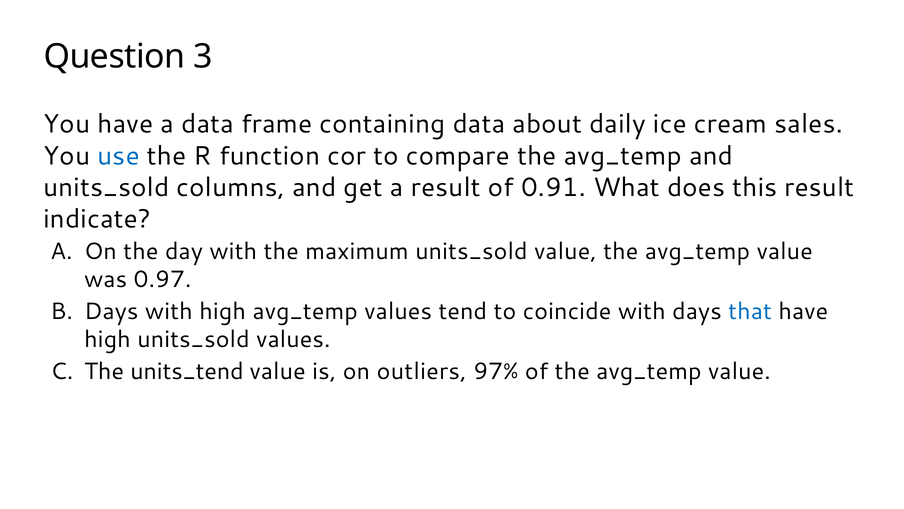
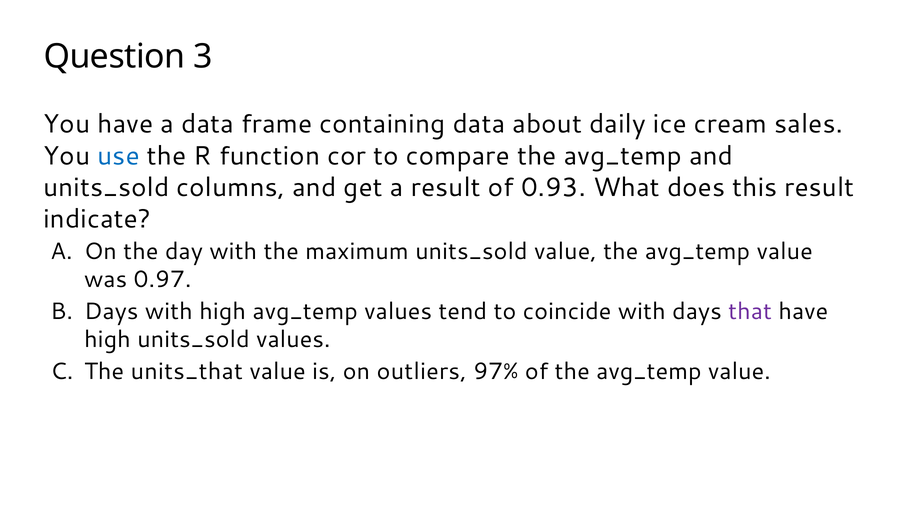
0.91: 0.91 -> 0.93
that colour: blue -> purple
units_tend: units_tend -> units_that
